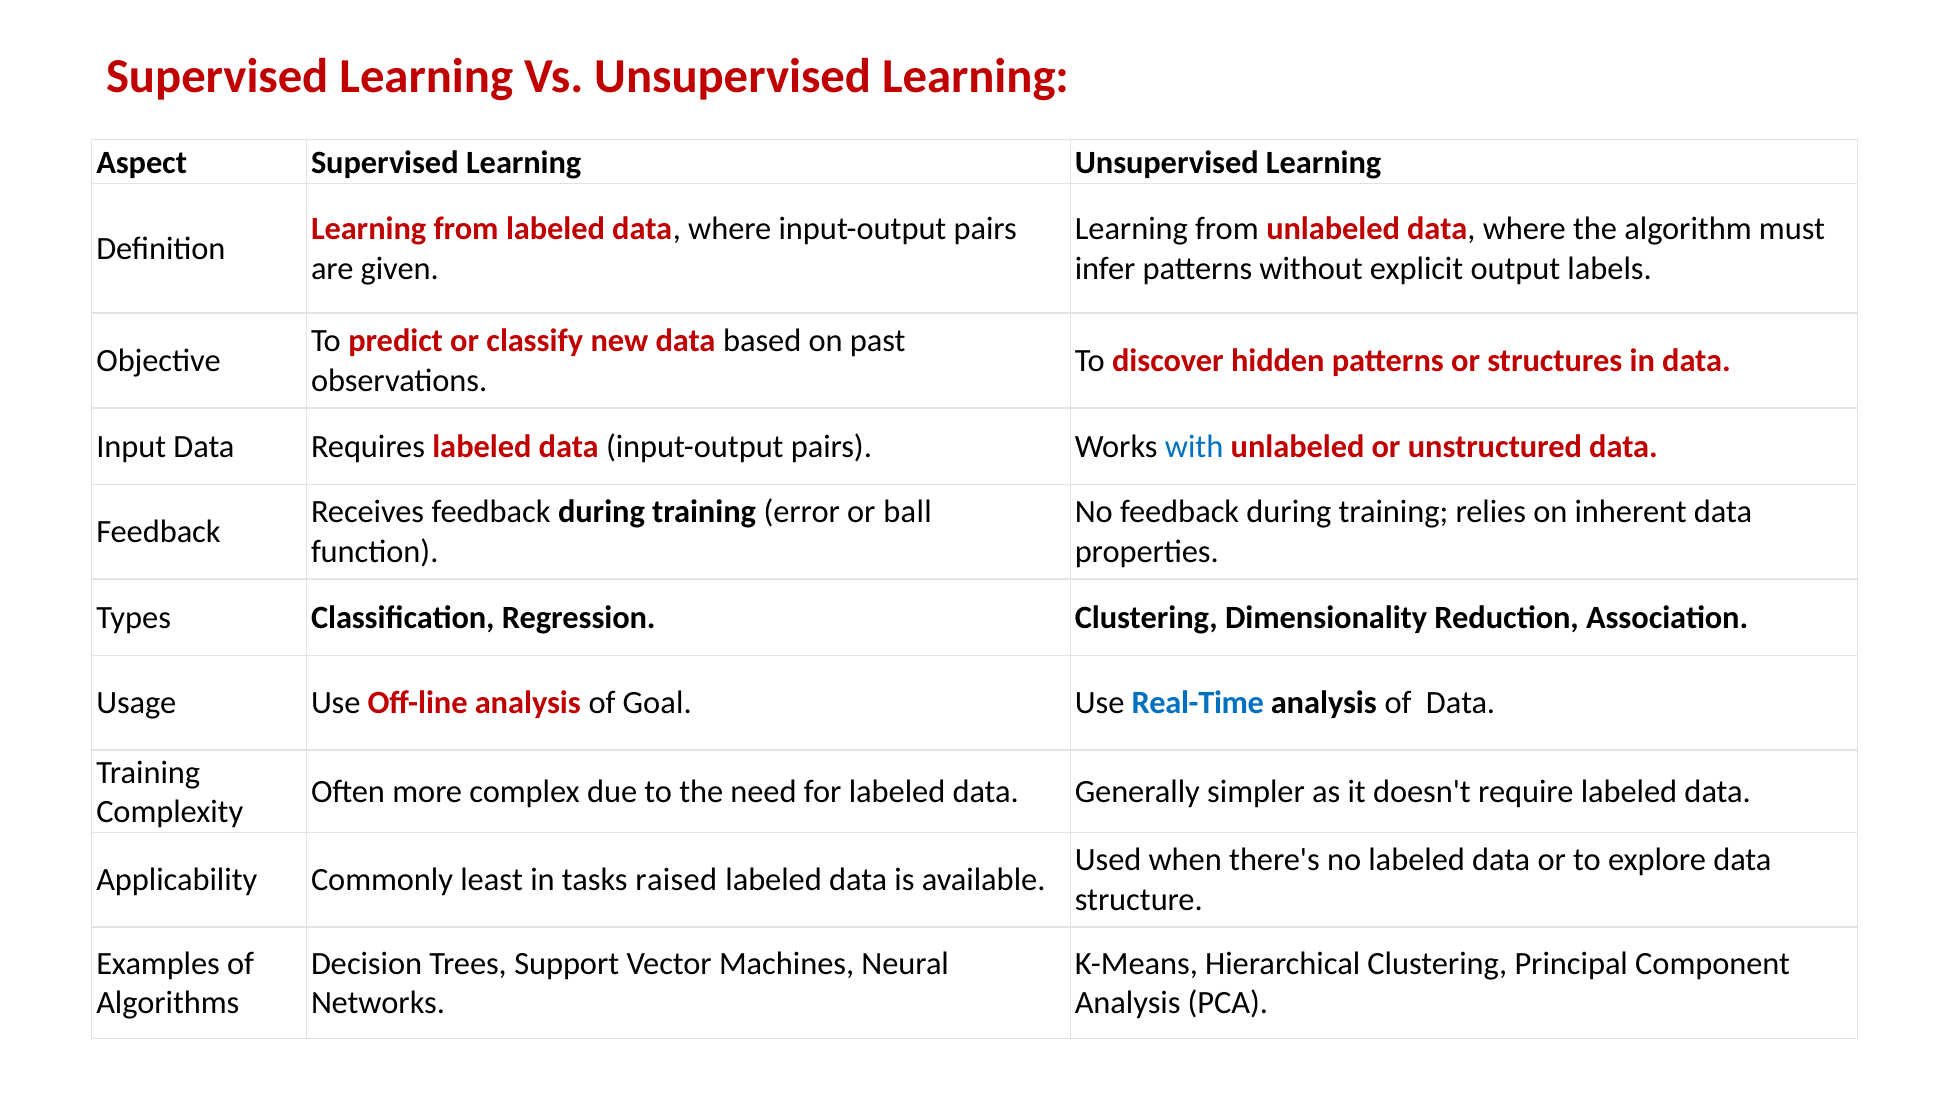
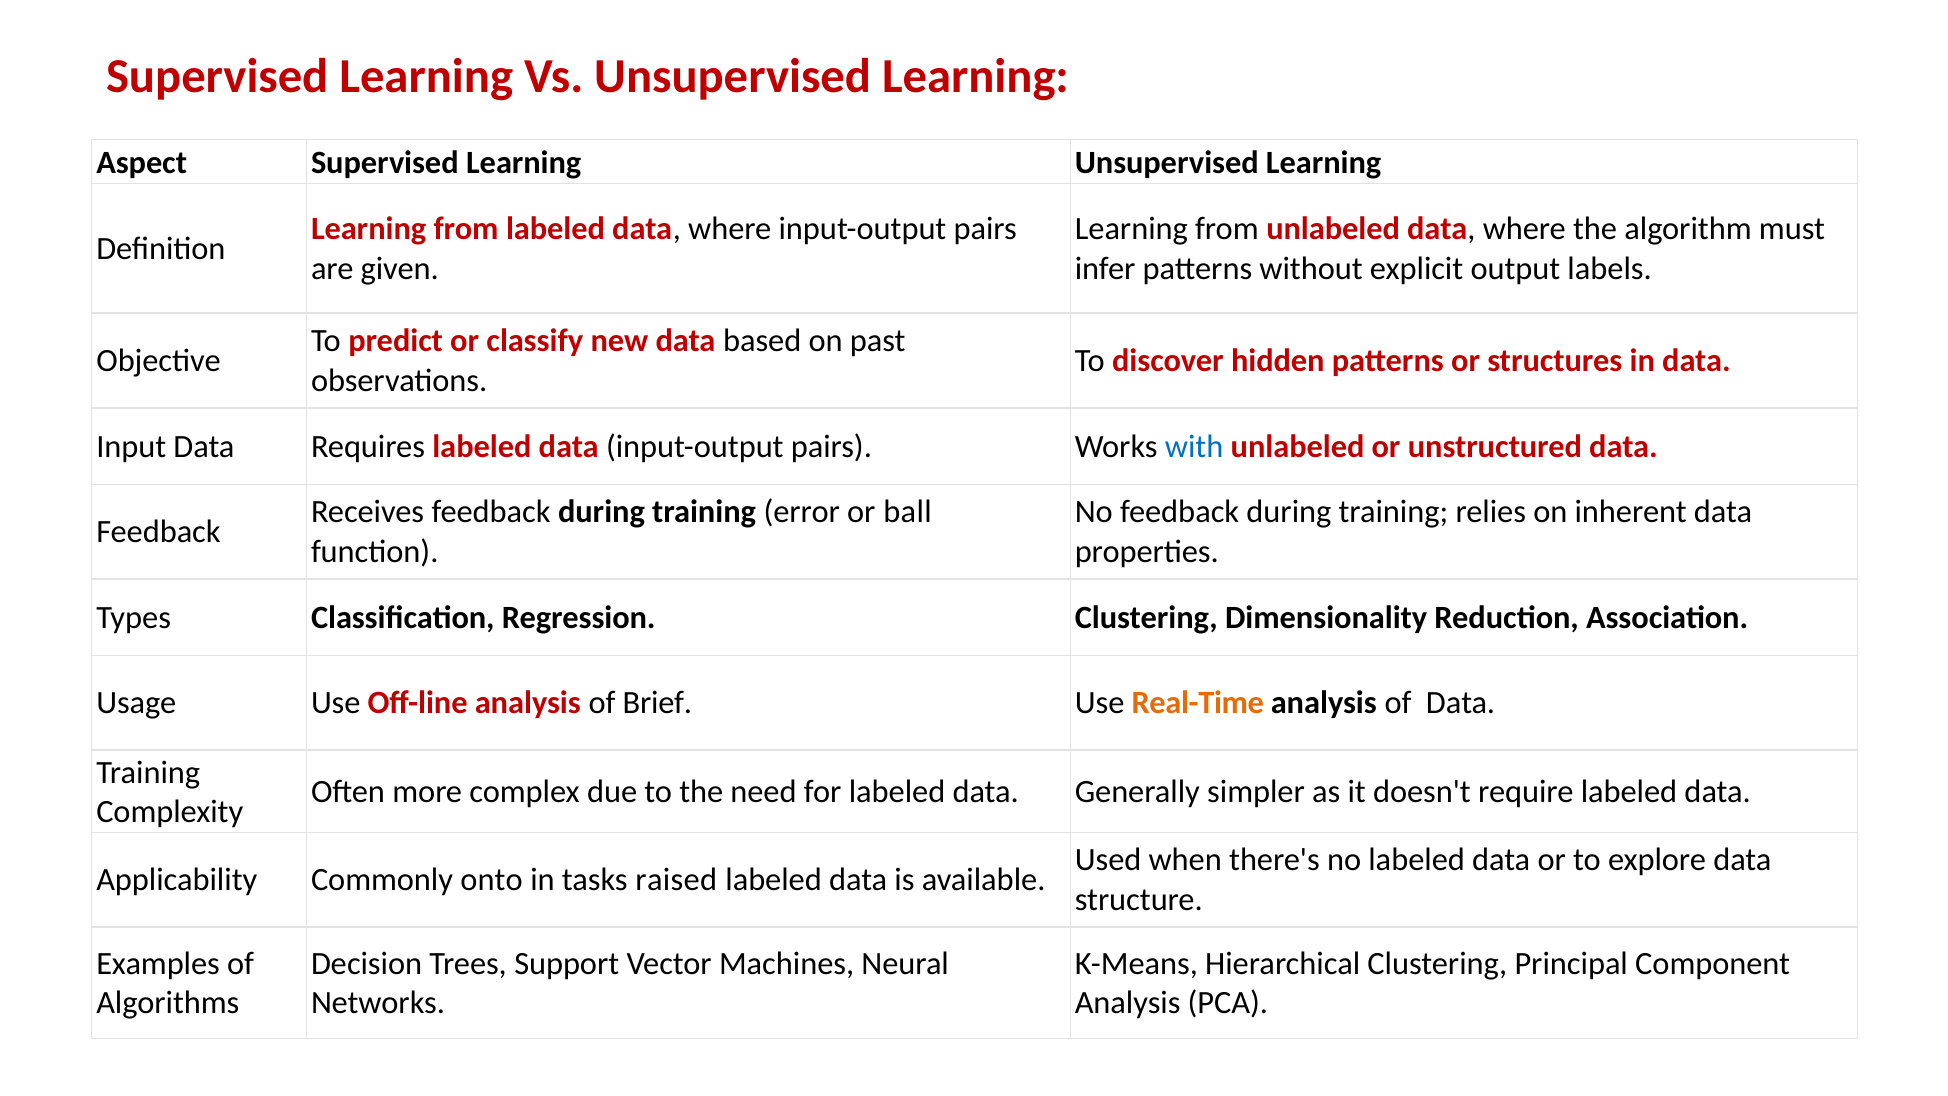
Goal: Goal -> Brief
Real-Time colour: blue -> orange
least: least -> onto
